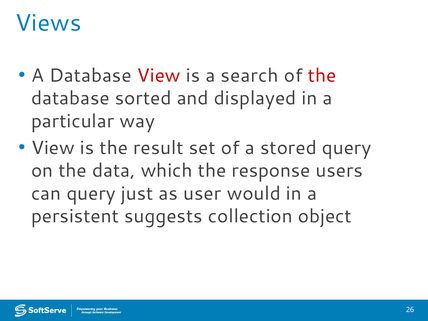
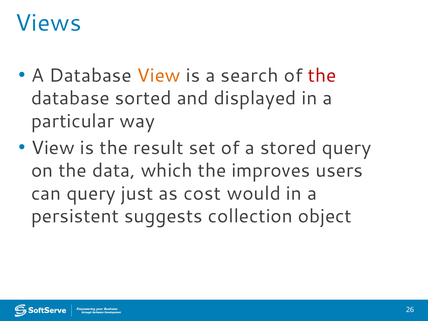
View at (159, 76) colour: red -> orange
response: response -> improves
user: user -> cost
